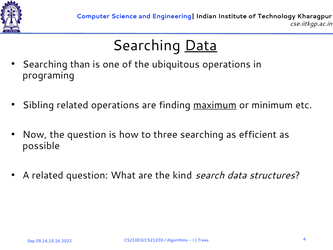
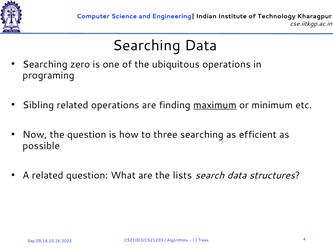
Data at (201, 45) underline: present -> none
than: than -> zero
kind: kind -> lists
